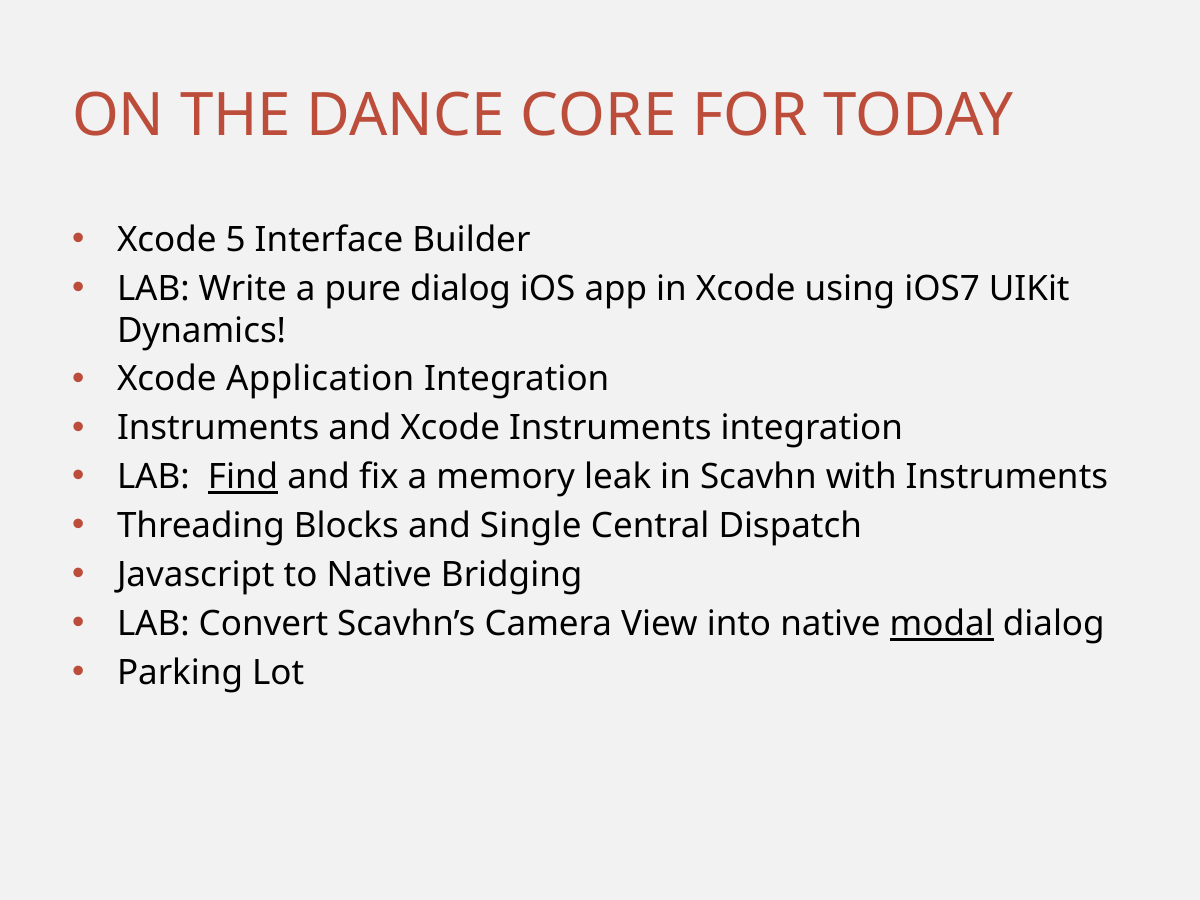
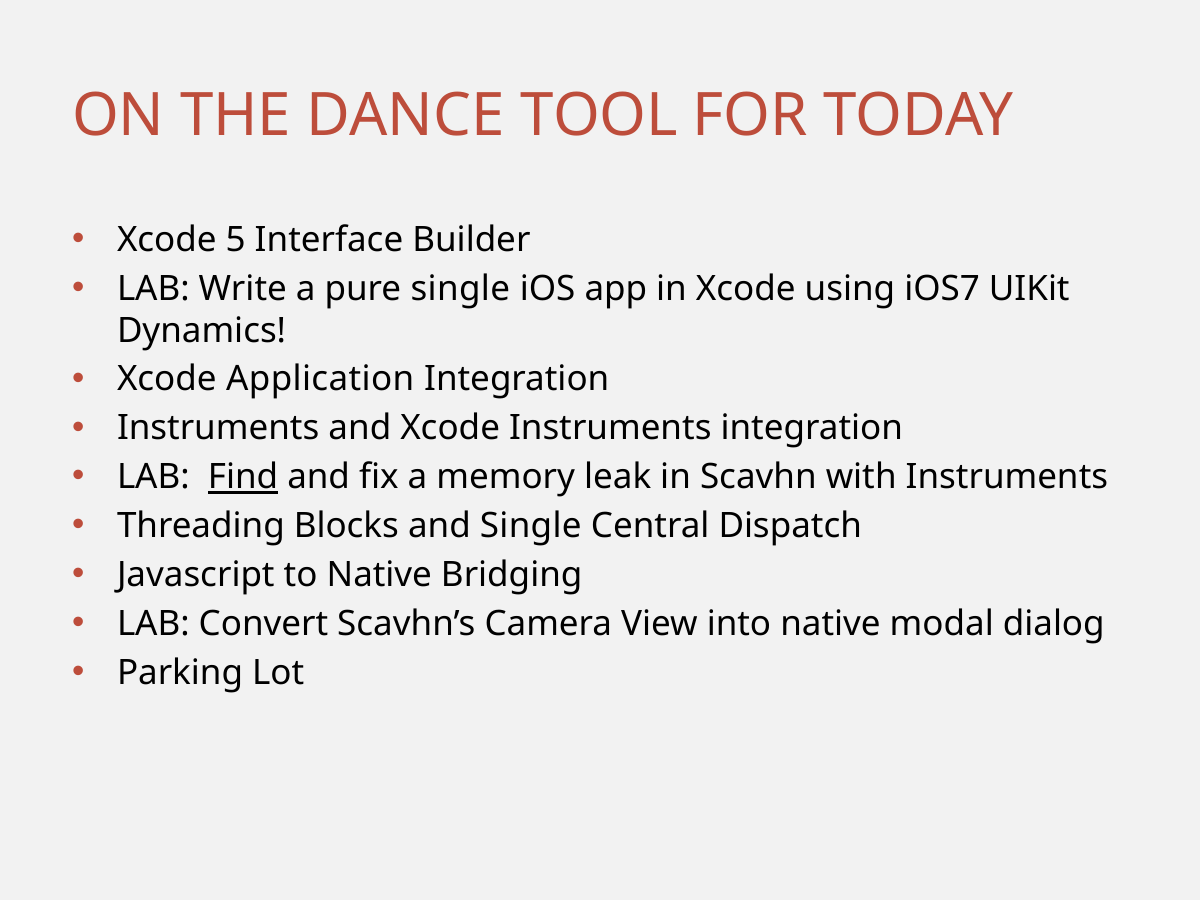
CORE: CORE -> TOOL
pure dialog: dialog -> single
modal underline: present -> none
